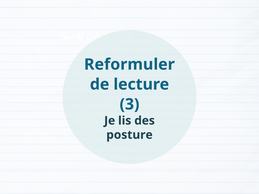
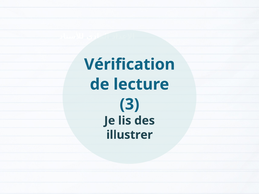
Reformuler: Reformuler -> Vérification
posture: posture -> illustrer
